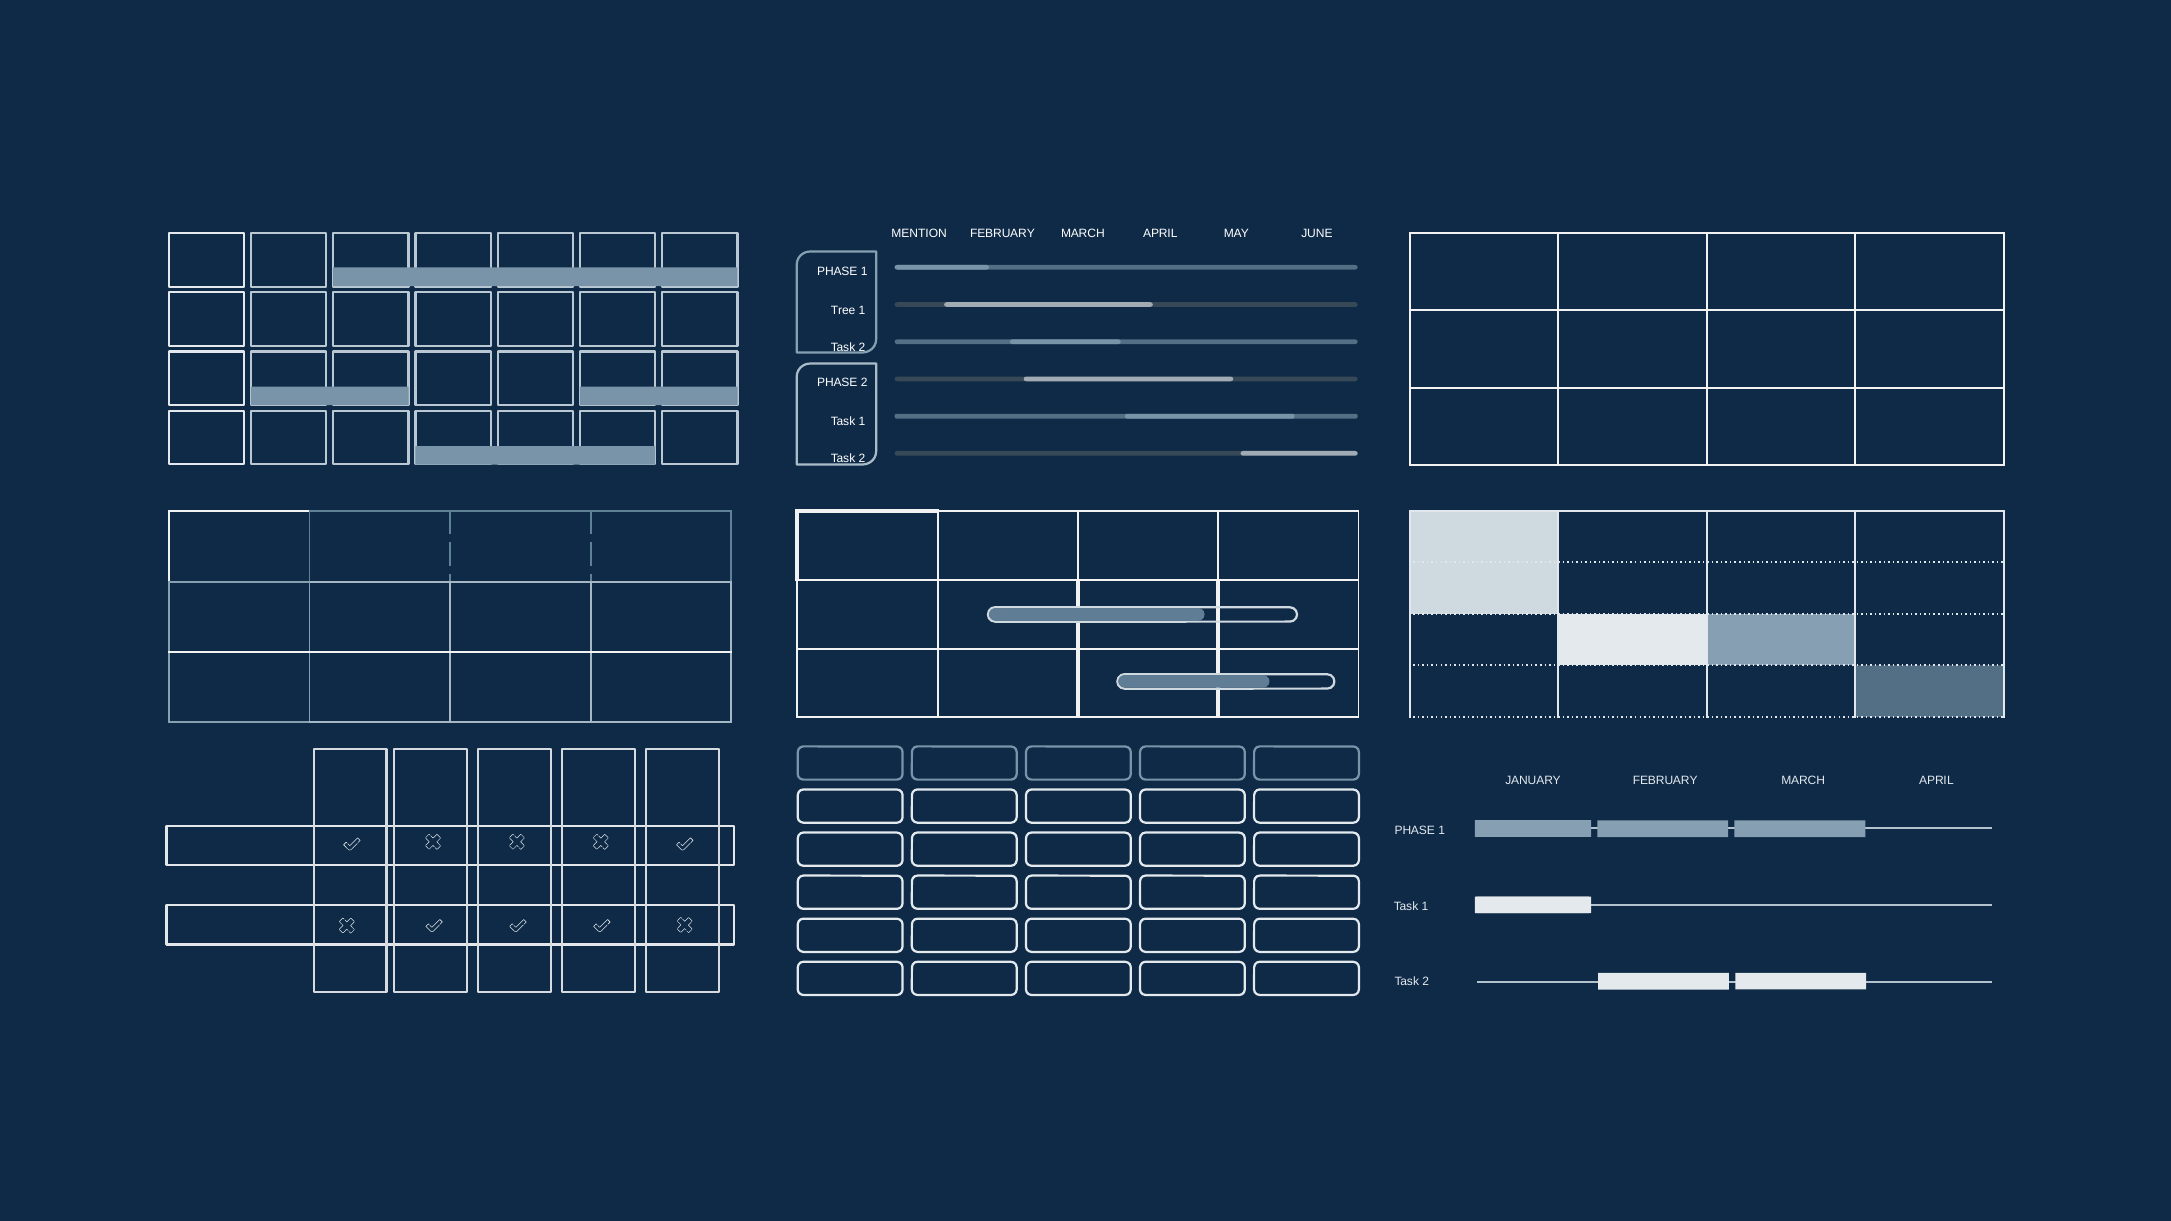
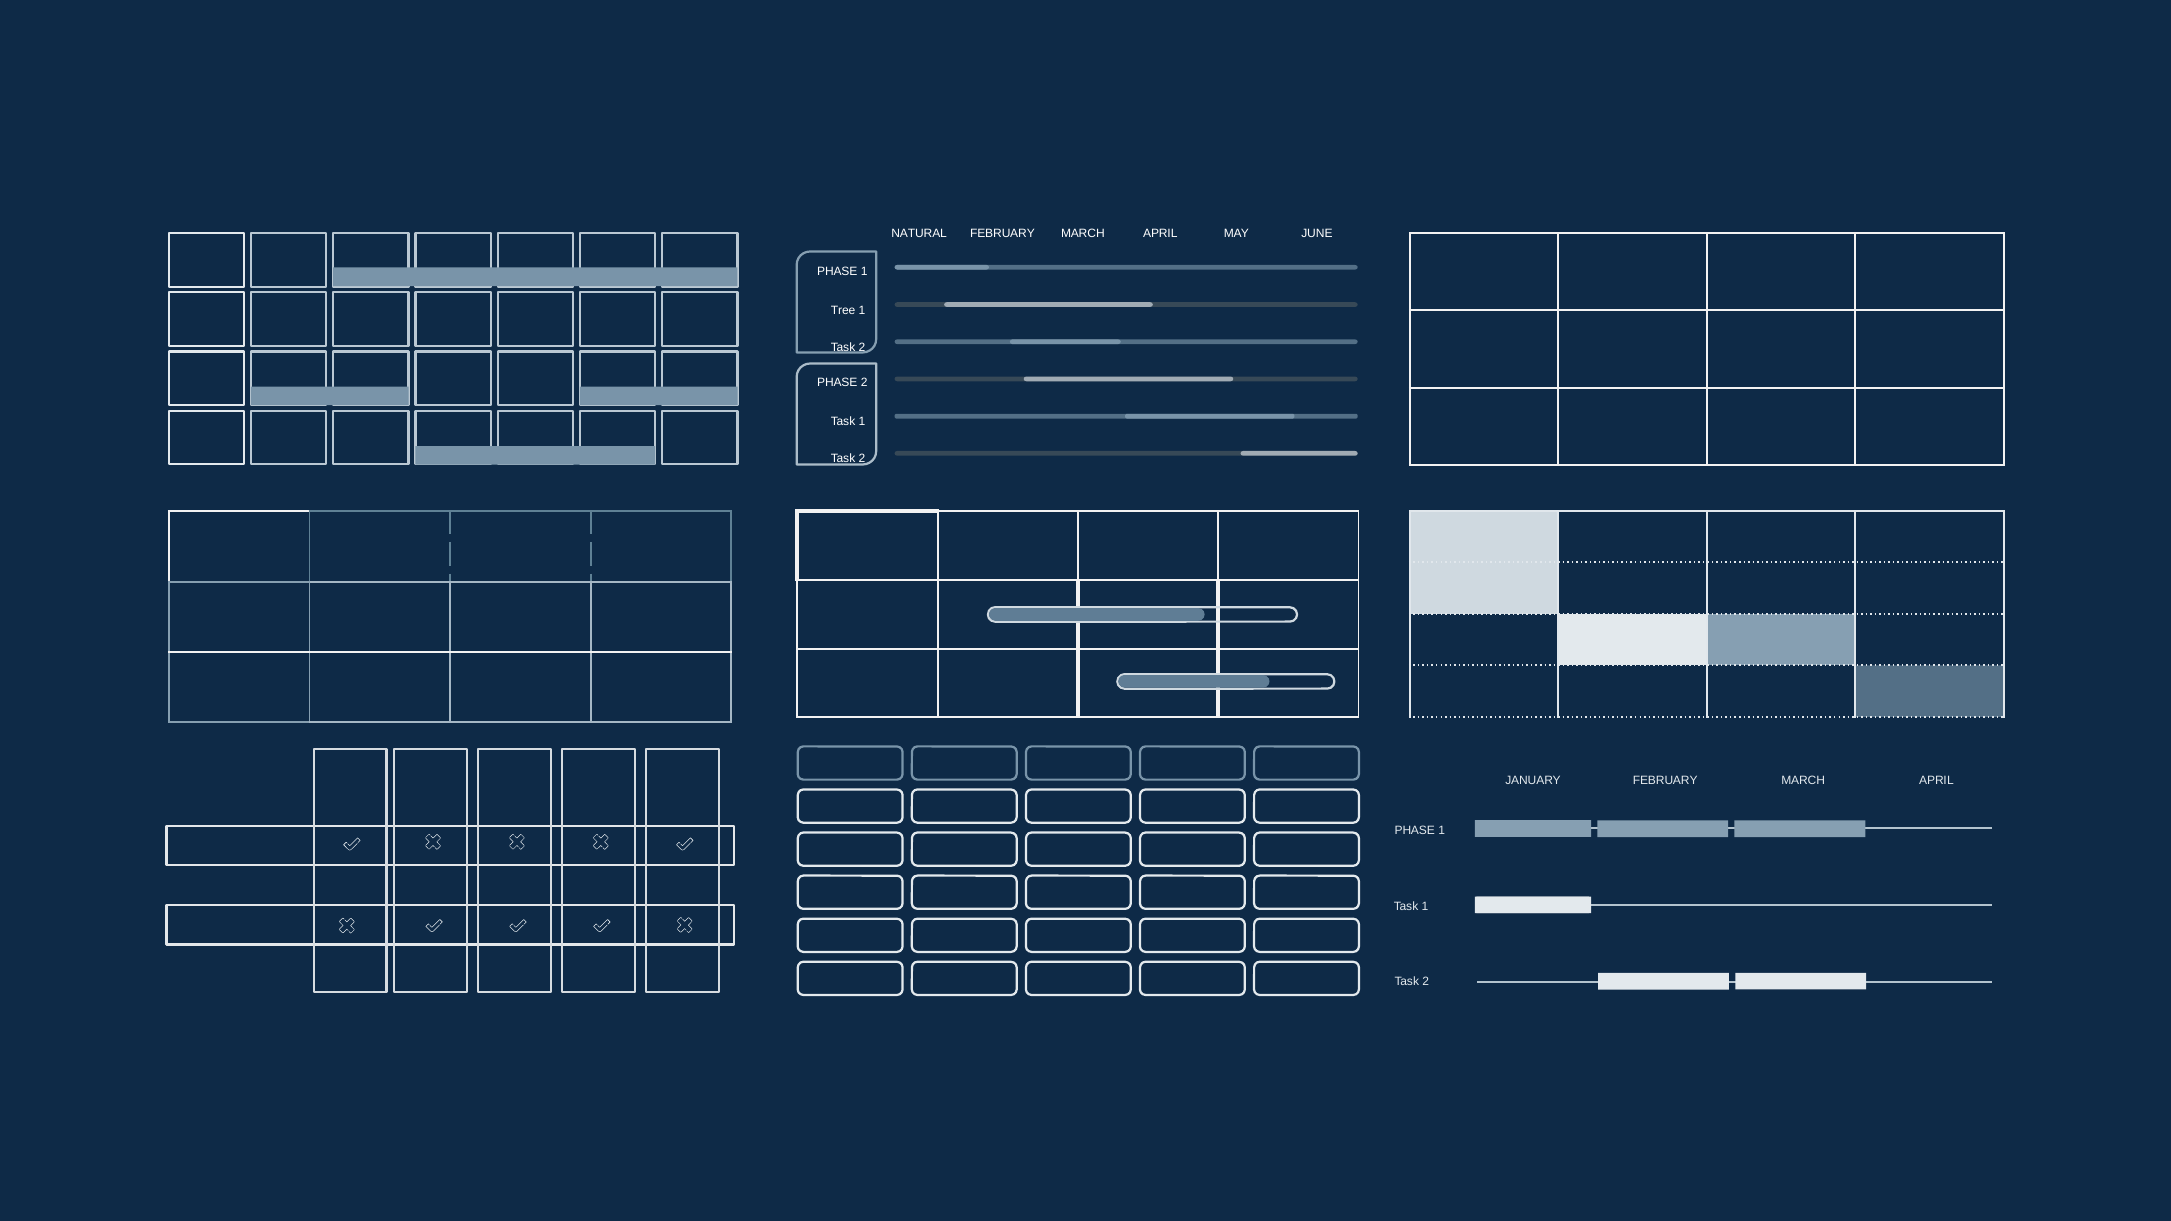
MENTION: MENTION -> NATURAL
